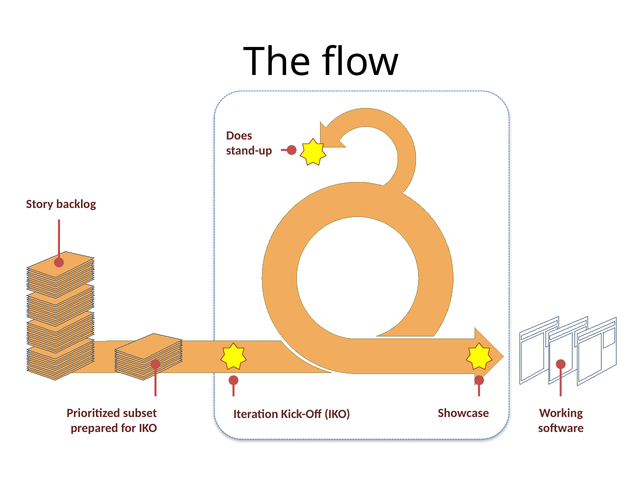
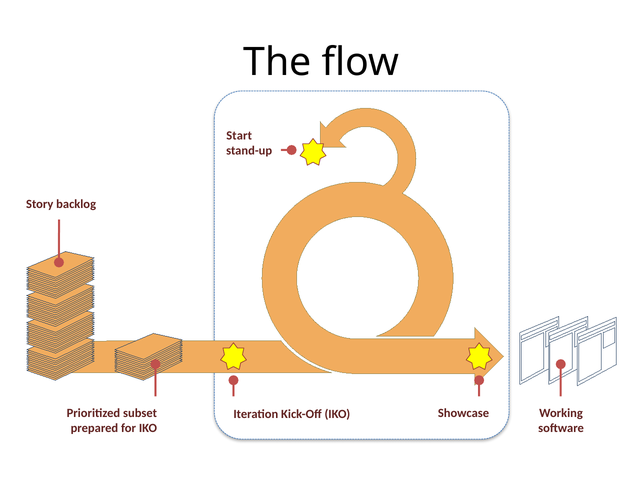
Does: Does -> Start
